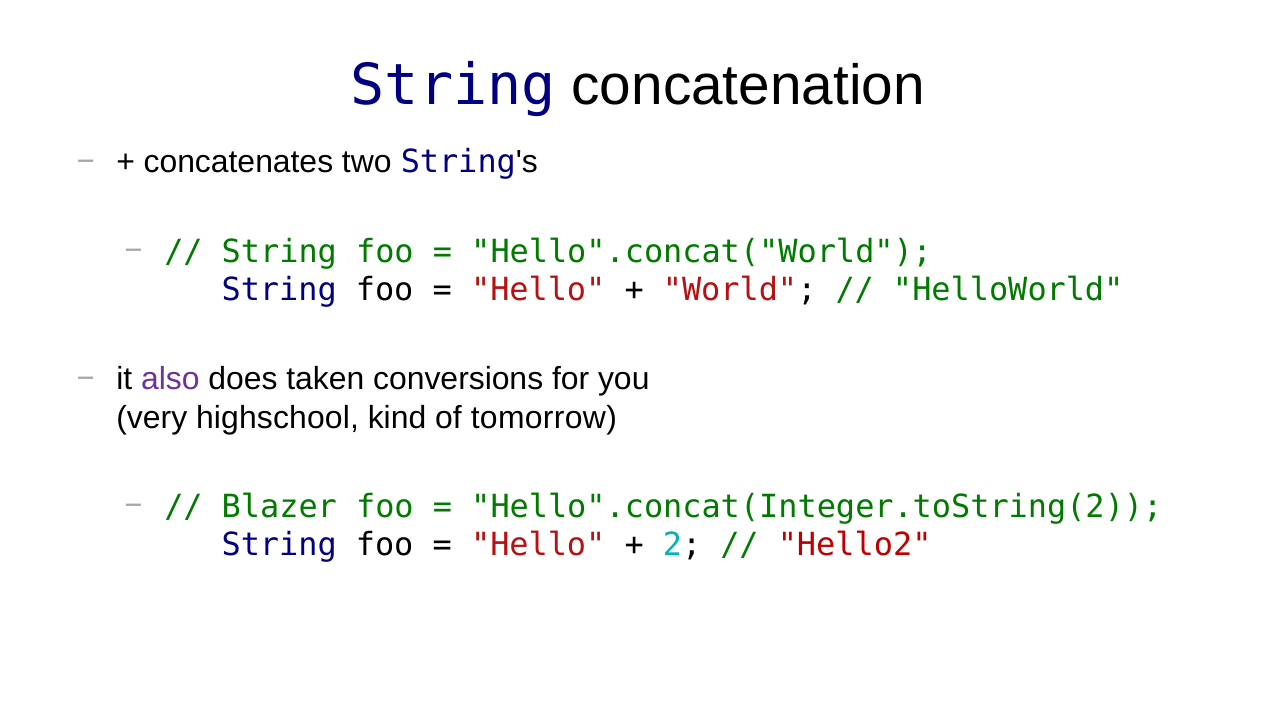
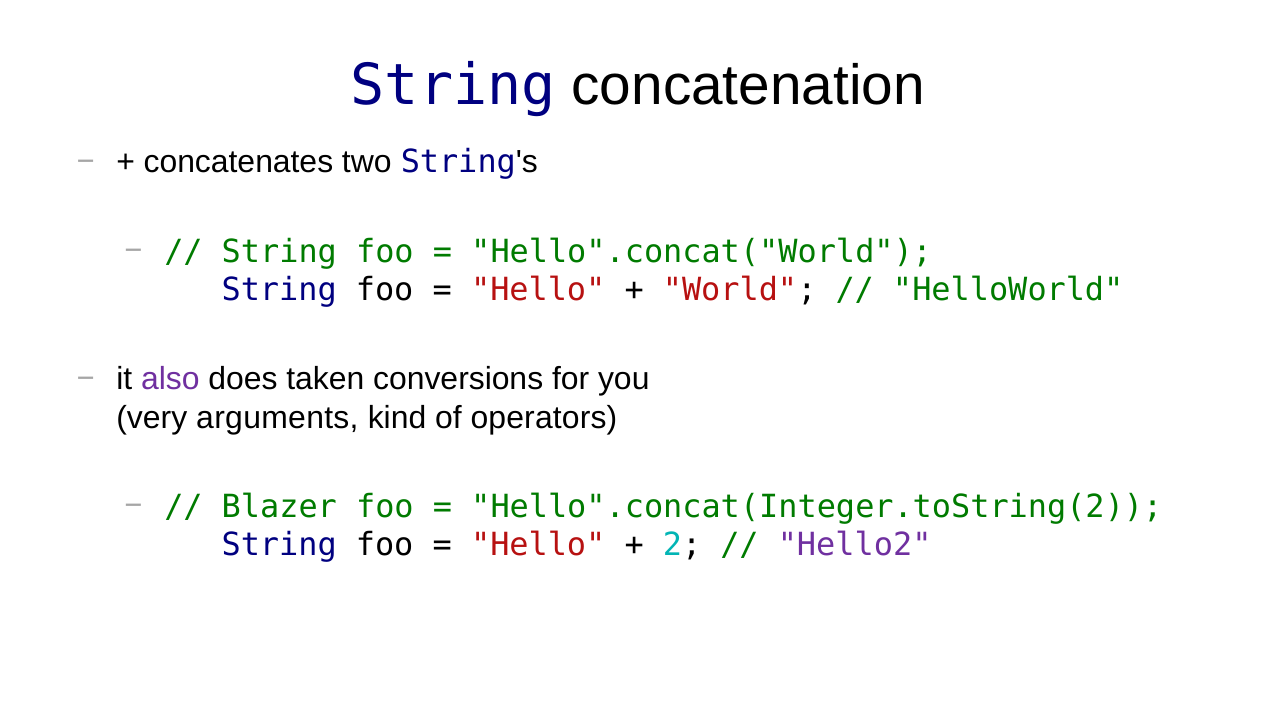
highschool: highschool -> arguments
tomorrow: tomorrow -> operators
Hello2 colour: red -> purple
